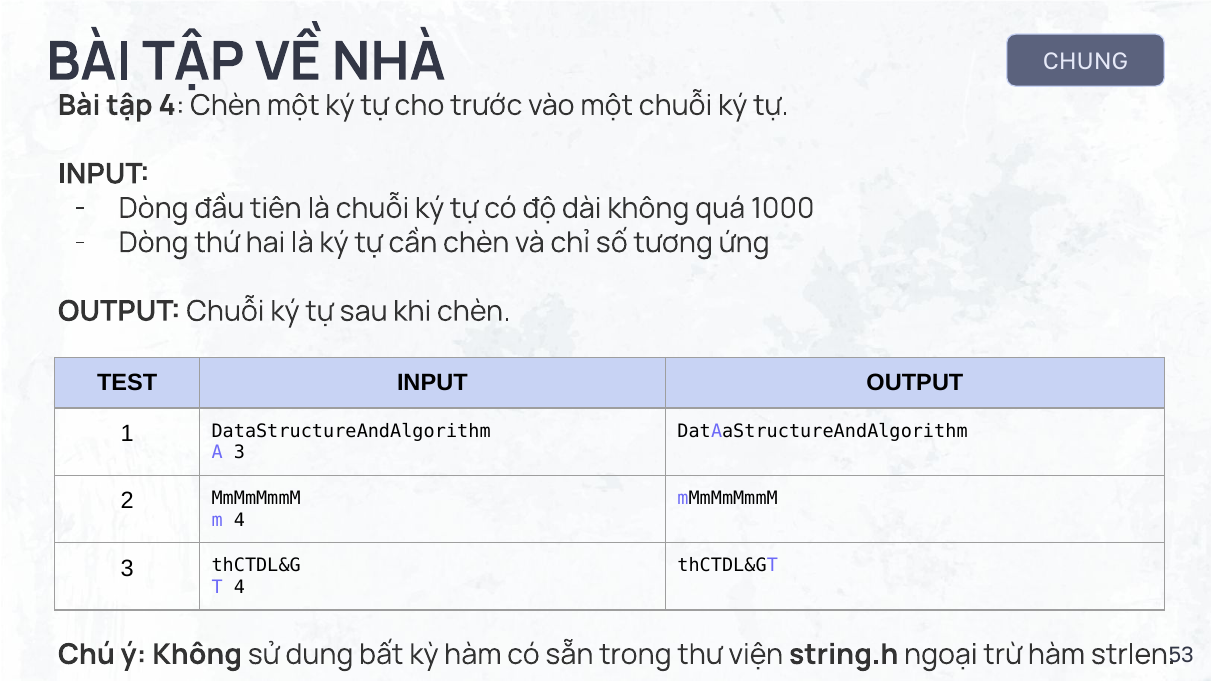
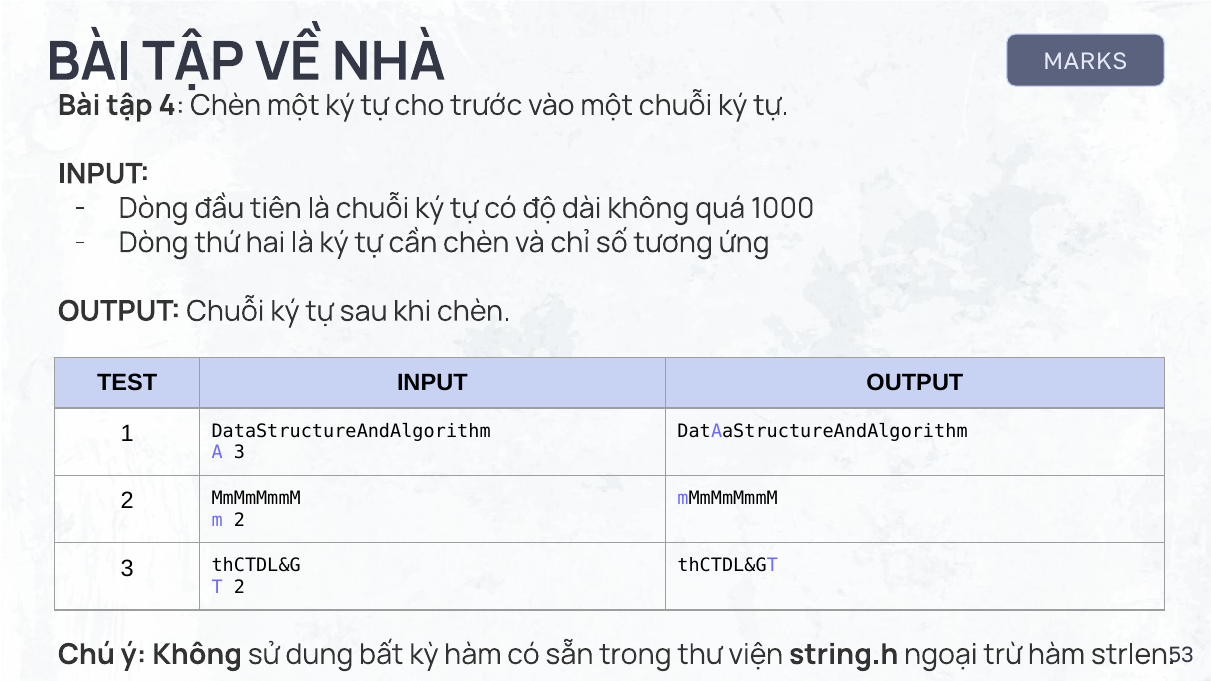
CHUNG: CHUNG -> MARKS
m 4: 4 -> 2
T 4: 4 -> 2
